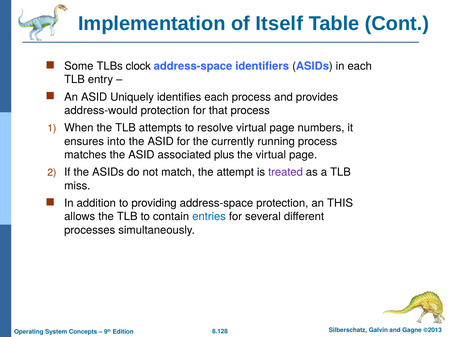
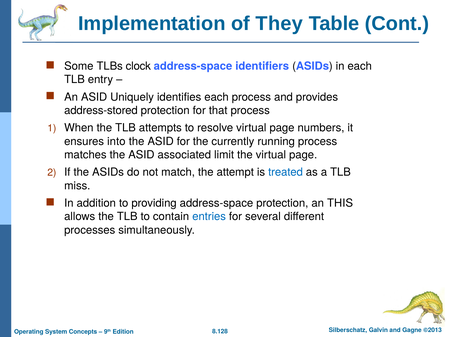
Itself: Itself -> They
address-would: address-would -> address-stored
plus: plus -> limit
treated colour: purple -> blue
